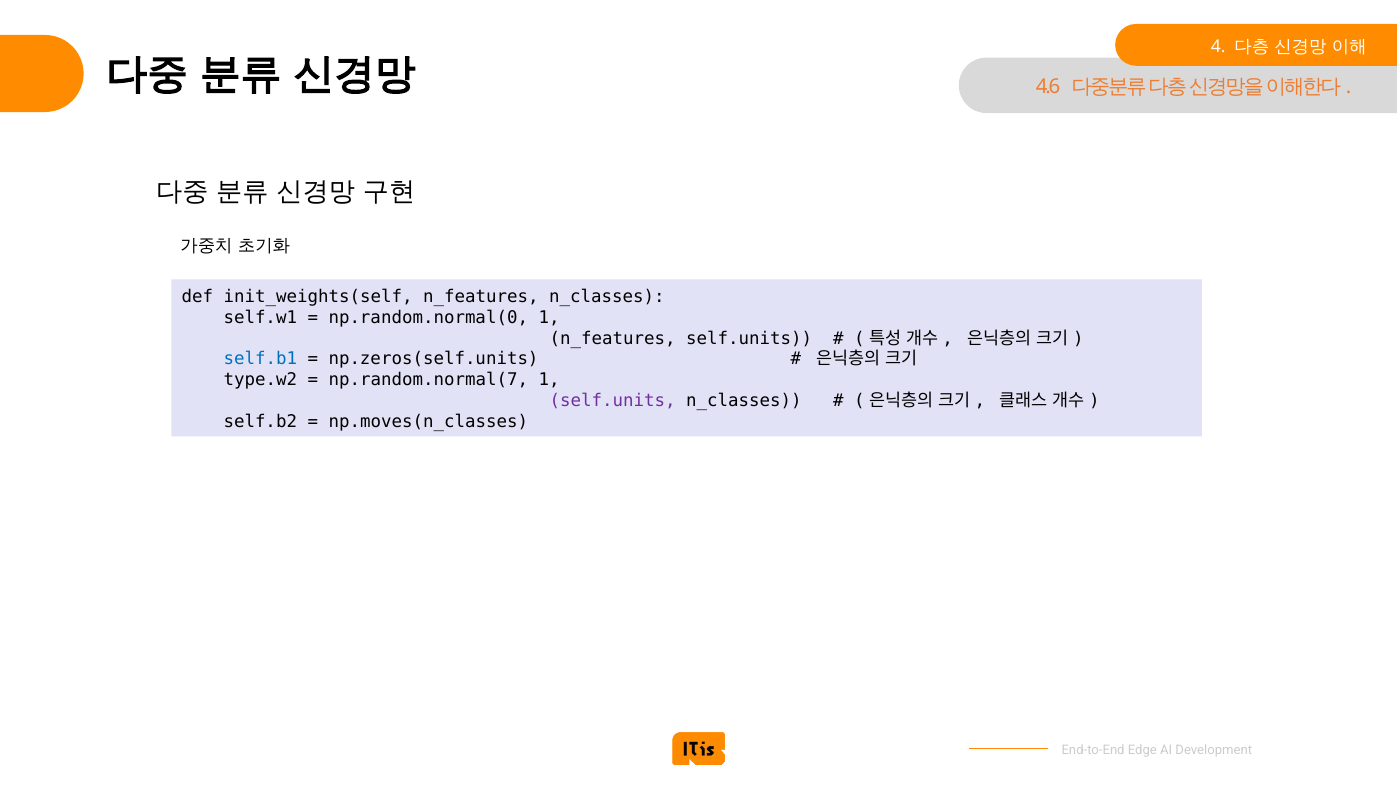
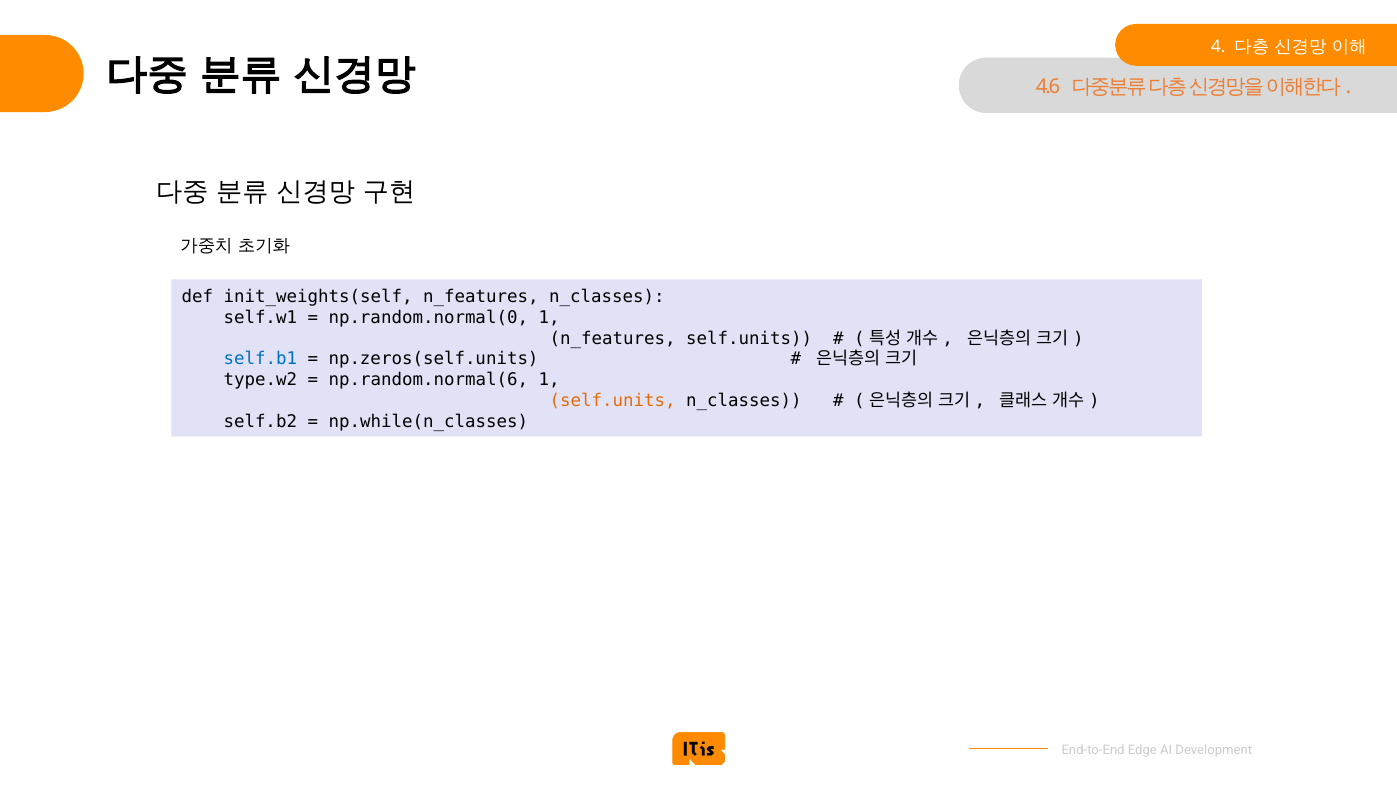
np.random.normal(7: np.random.normal(7 -> np.random.normal(6
self.units at (613, 401) colour: purple -> orange
np.moves(n_classes: np.moves(n_classes -> np.while(n_classes
